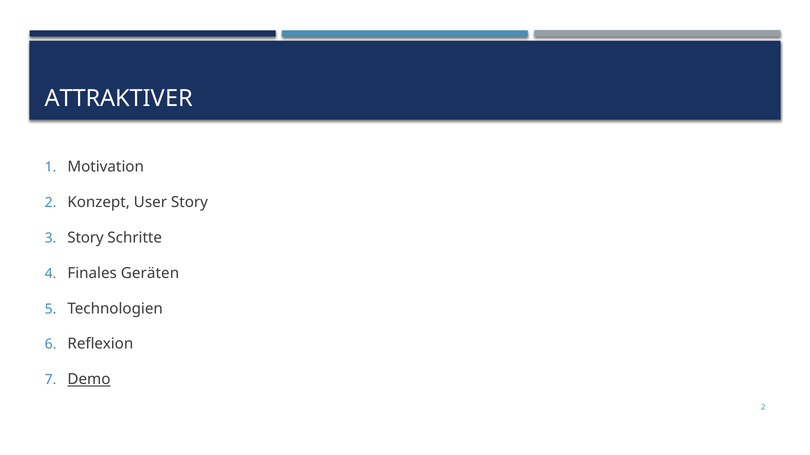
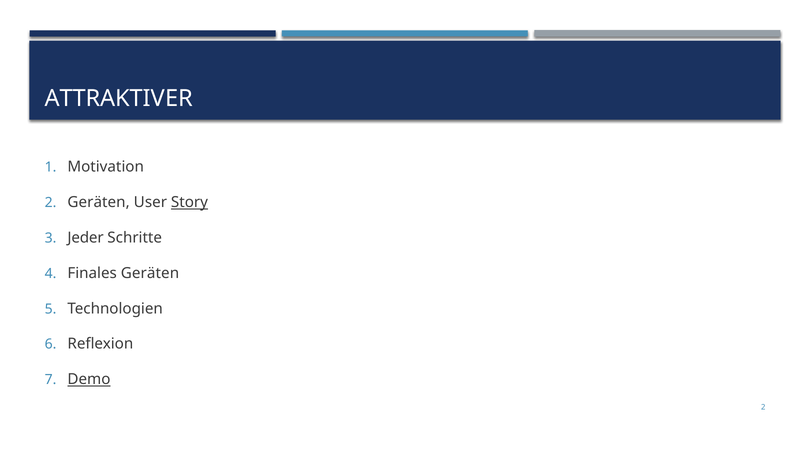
2 Konzept: Konzept -> Geräten
Story at (189, 203) underline: none -> present
Story at (86, 238): Story -> Jeder
